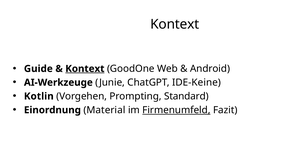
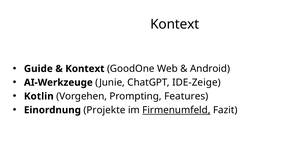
Kontext at (85, 69) underline: present -> none
IDE-Keine: IDE-Keine -> IDE-Zeige
Standard: Standard -> Features
Material: Material -> Projekte
